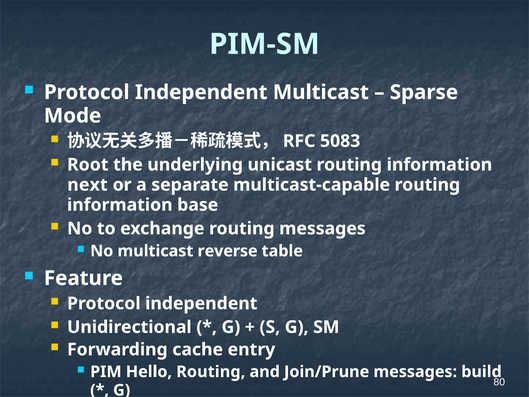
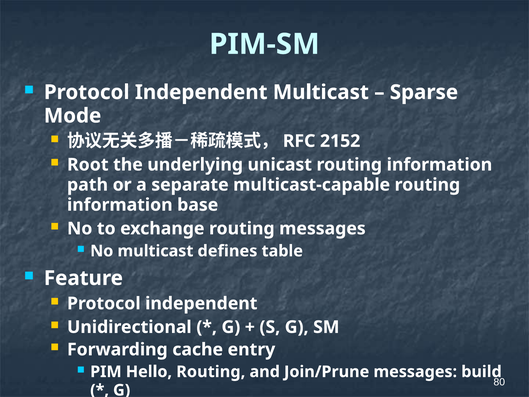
5083: 5083 -> 2152
next: next -> path
reverse: reverse -> defines
